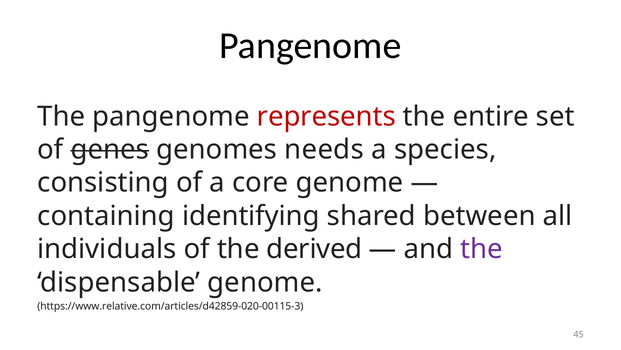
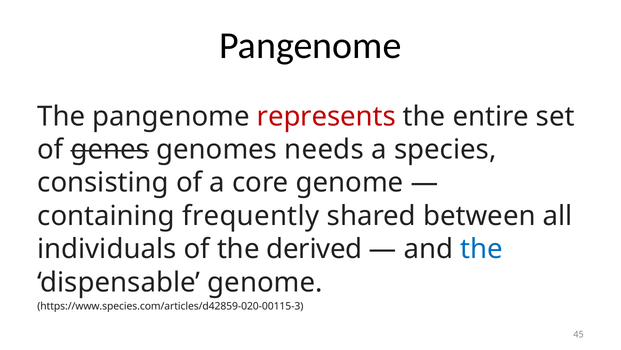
identifying: identifying -> frequently
the at (482, 249) colour: purple -> blue
https://www.relative.com/articles/d42859-020-00115-3: https://www.relative.com/articles/d42859-020-00115-3 -> https://www.species.com/articles/d42859-020-00115-3
